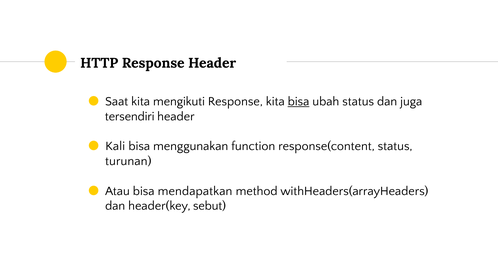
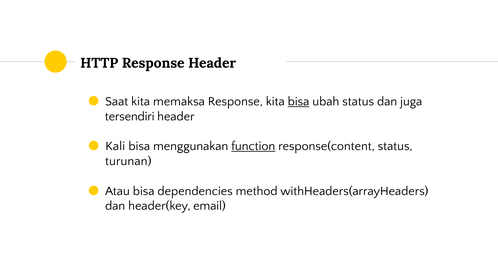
mengikuti: mengikuti -> memaksa
function underline: none -> present
mendapatkan: mendapatkan -> dependencies
sebut: sebut -> email
